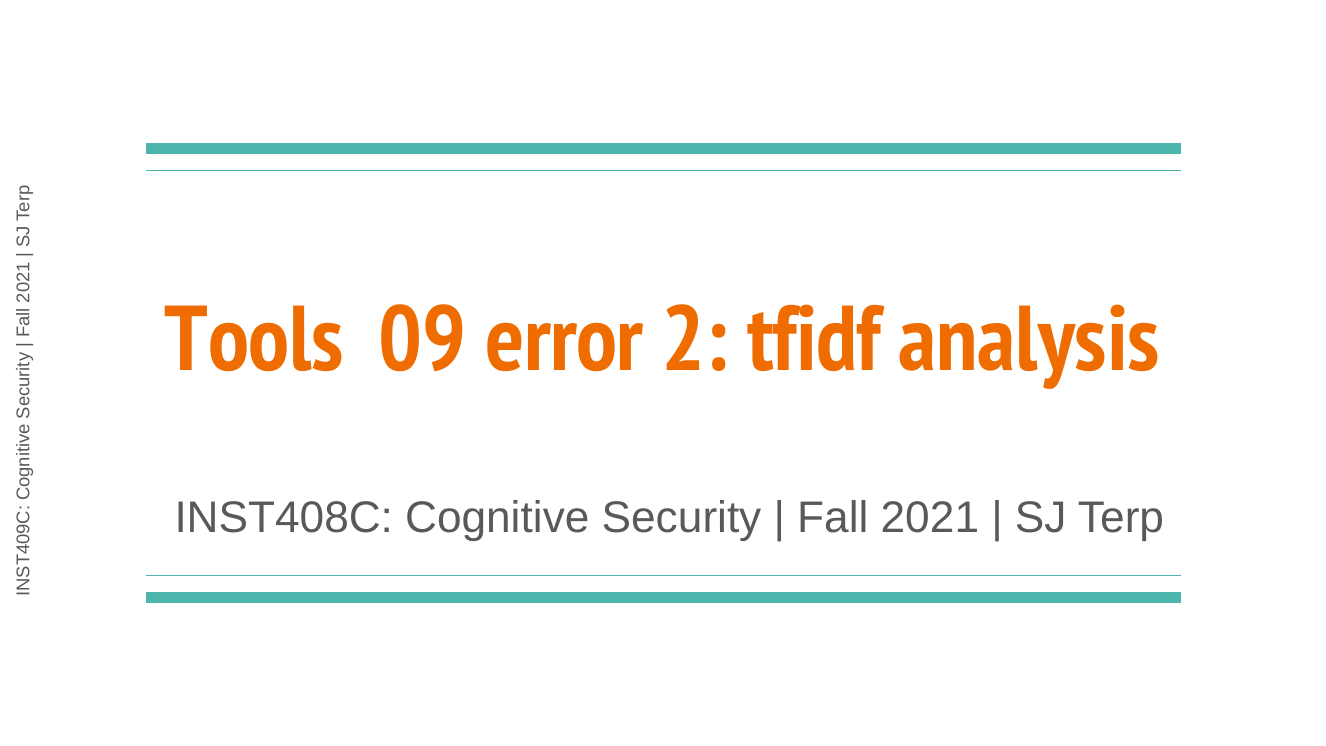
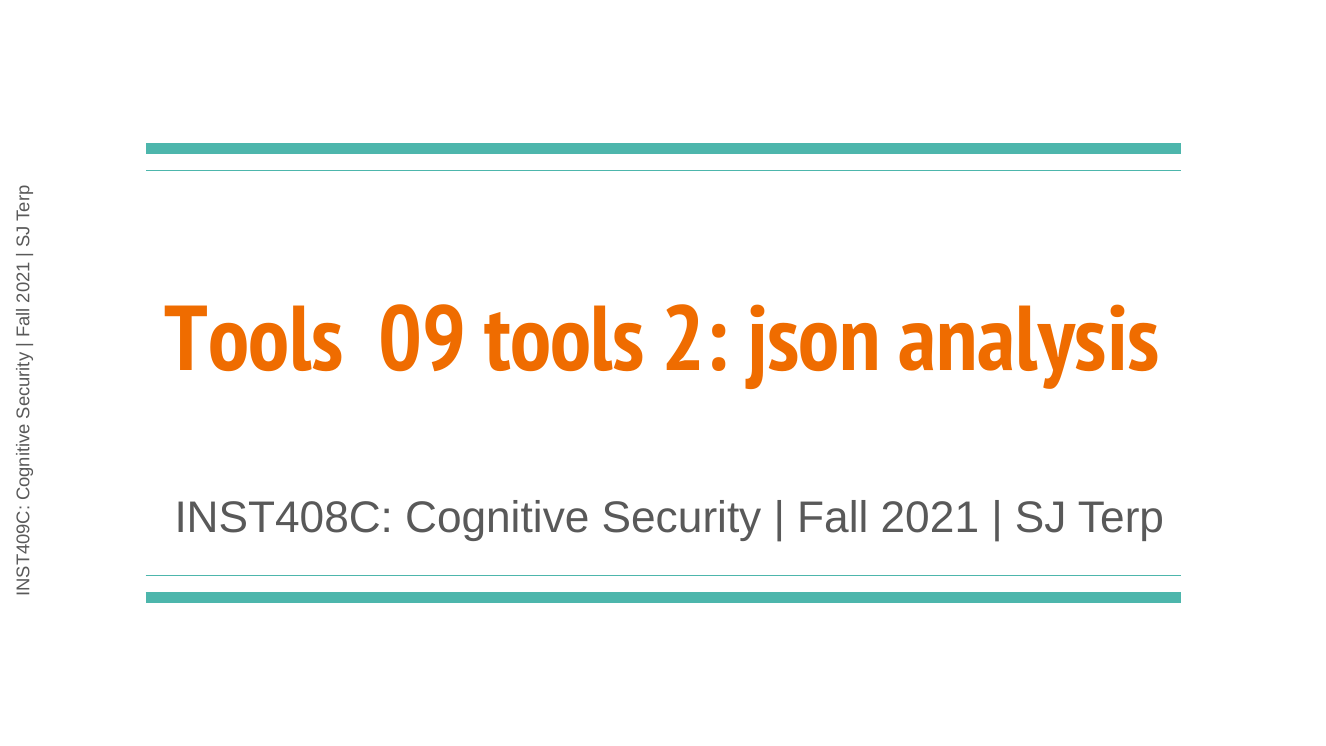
09 error: error -> tools
tfidf: tfidf -> json
